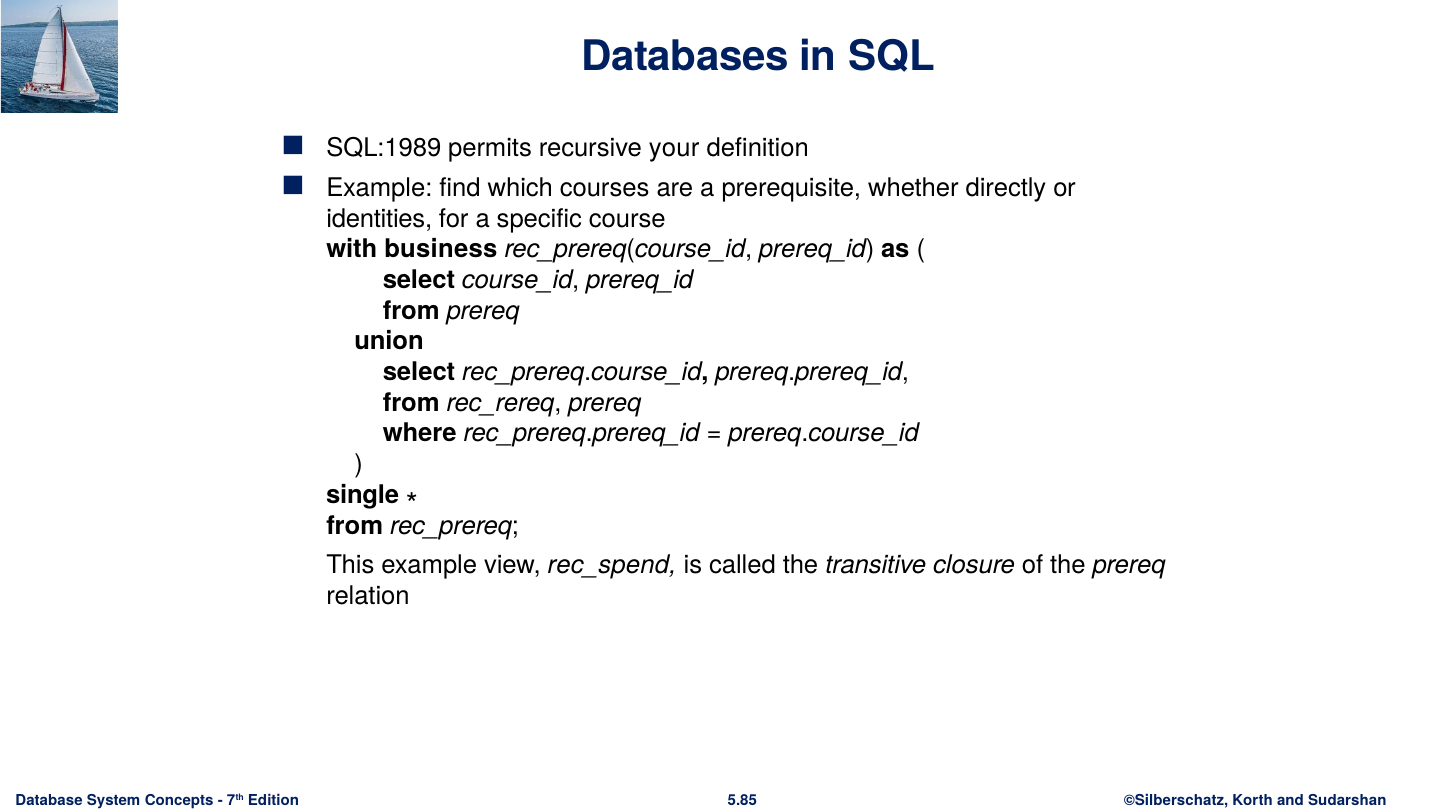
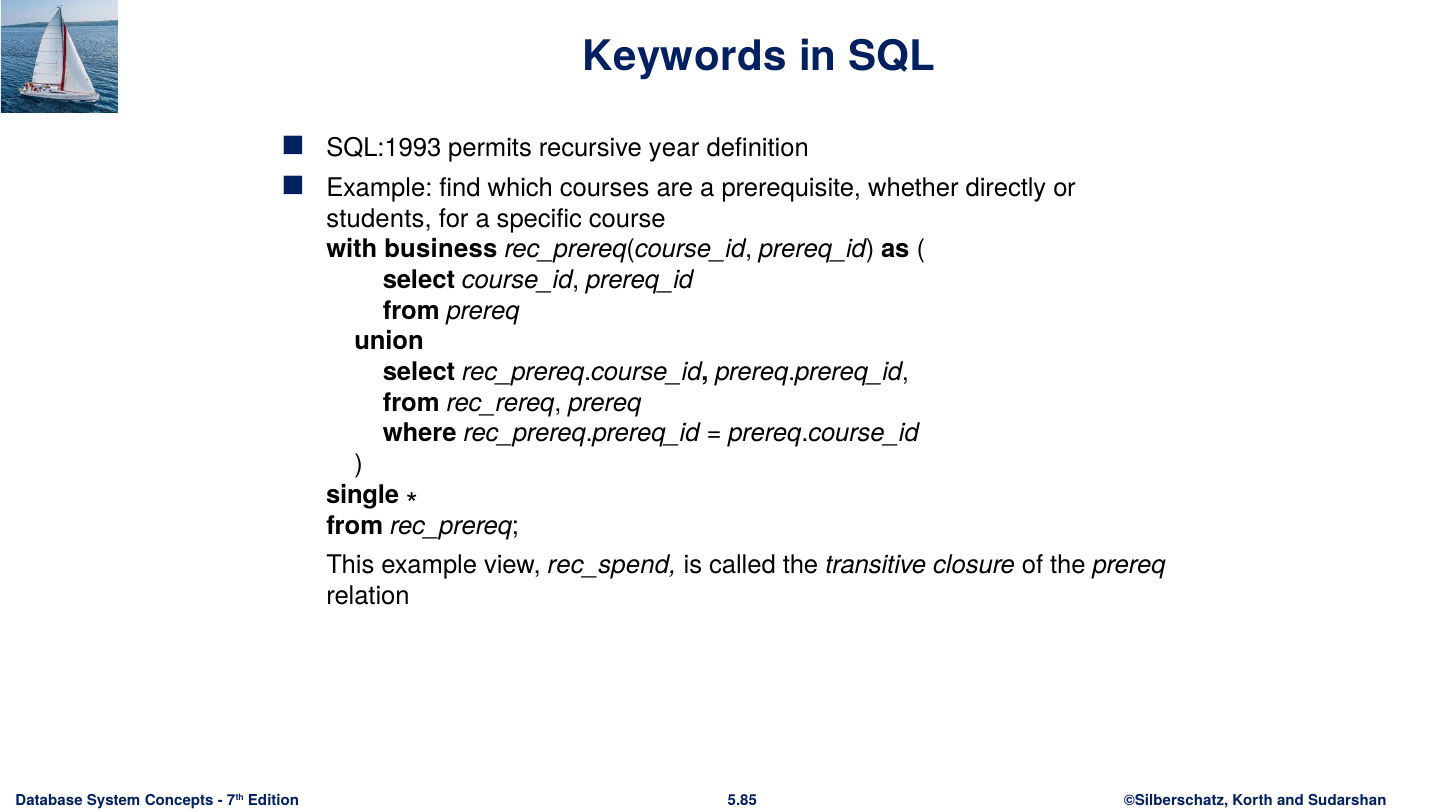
Databases: Databases -> Keywords
SQL:1989: SQL:1989 -> SQL:1993
your: your -> year
identities: identities -> students
